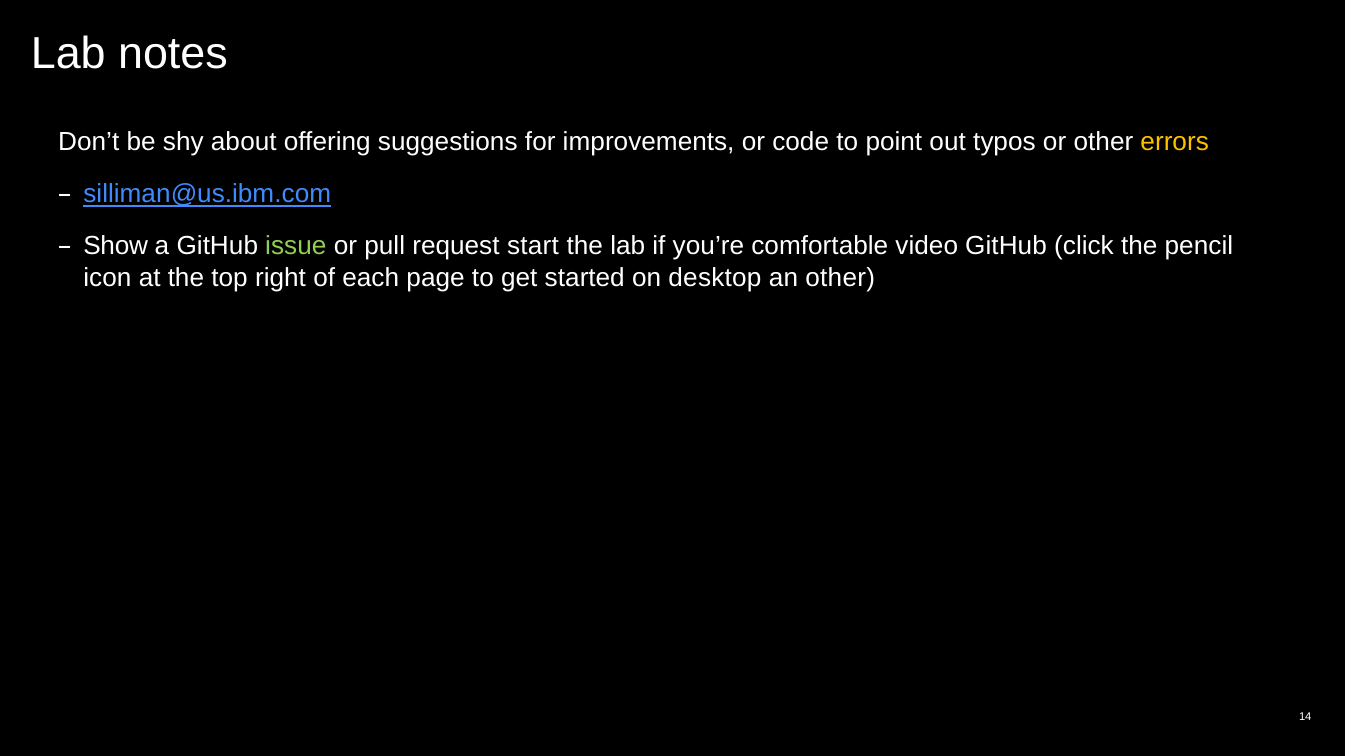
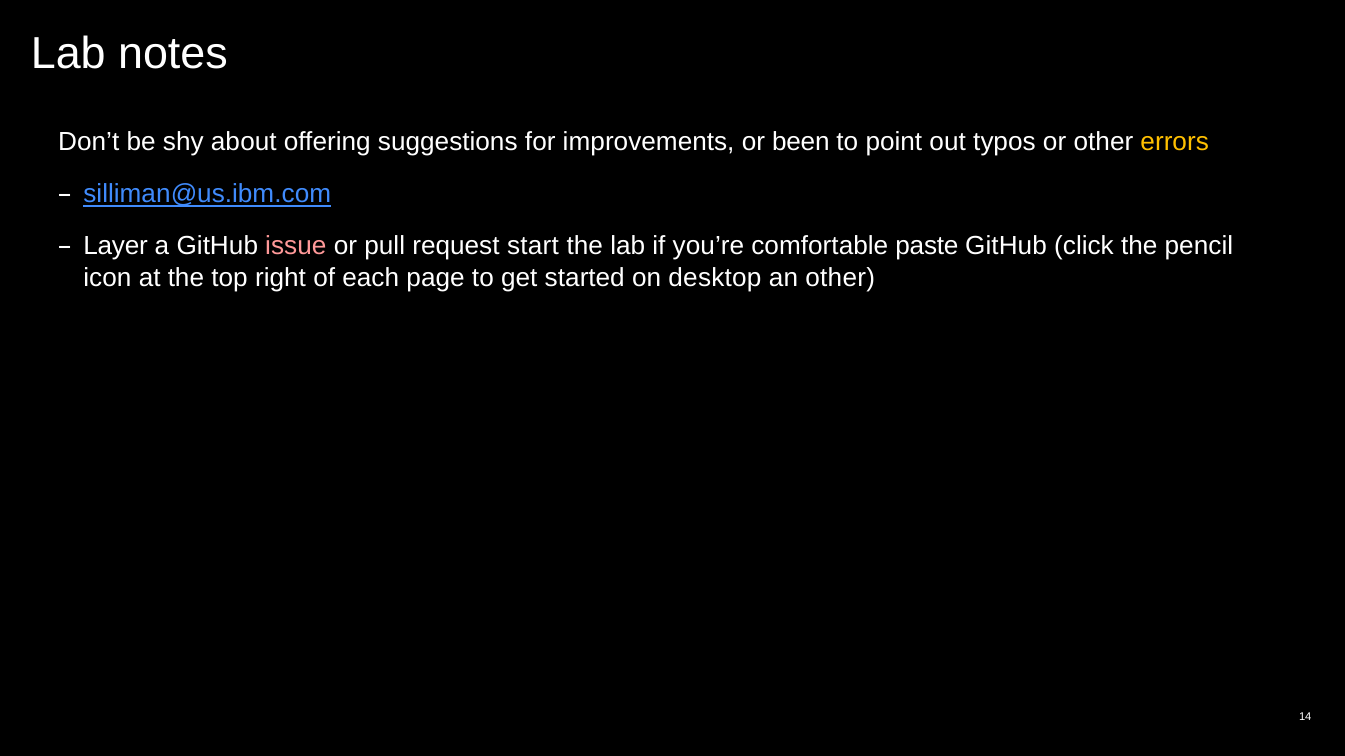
code: code -> been
Show: Show -> Layer
issue colour: light green -> pink
video: video -> paste
